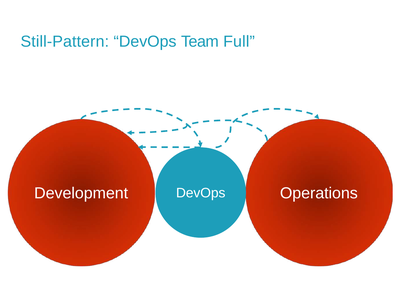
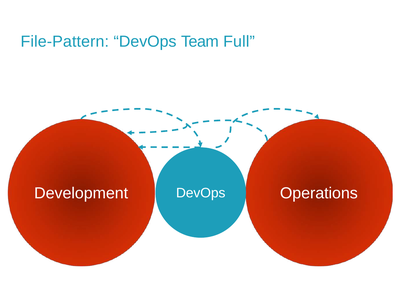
Still-Pattern: Still-Pattern -> File-Pattern
